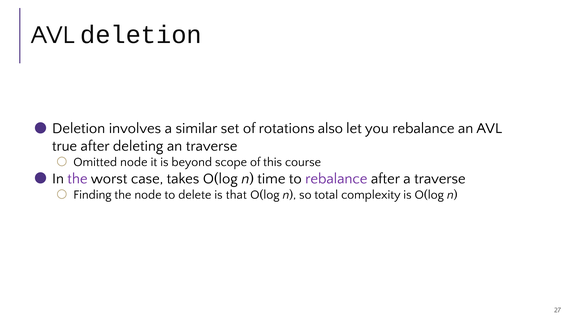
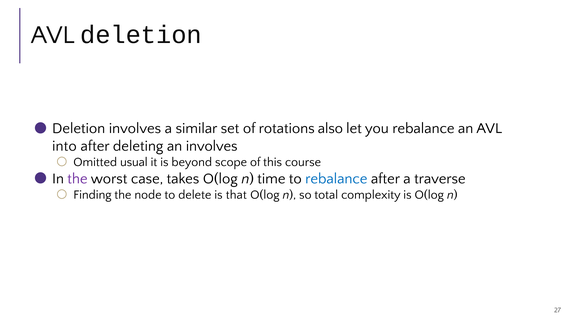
true: true -> into
an traverse: traverse -> involves
Omitted node: node -> usual
rebalance at (336, 179) colour: purple -> blue
